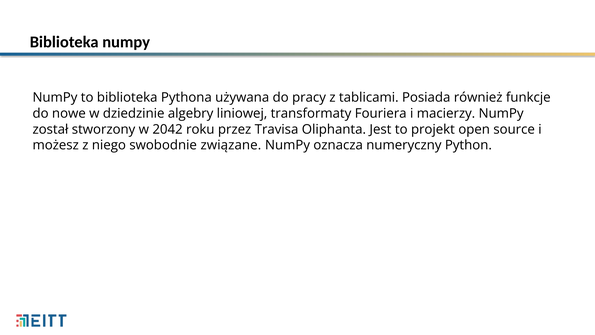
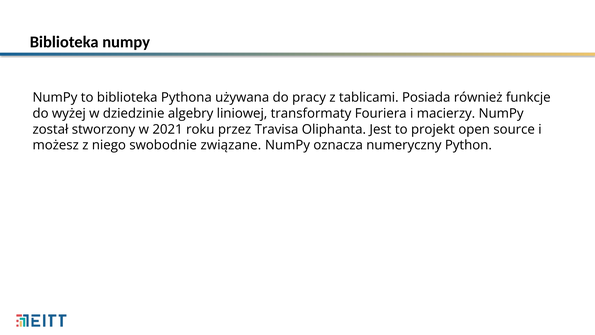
nowe: nowe -> wyżej
2042: 2042 -> 2021
